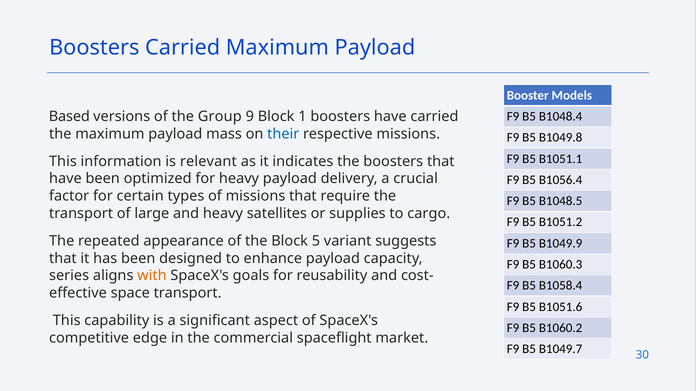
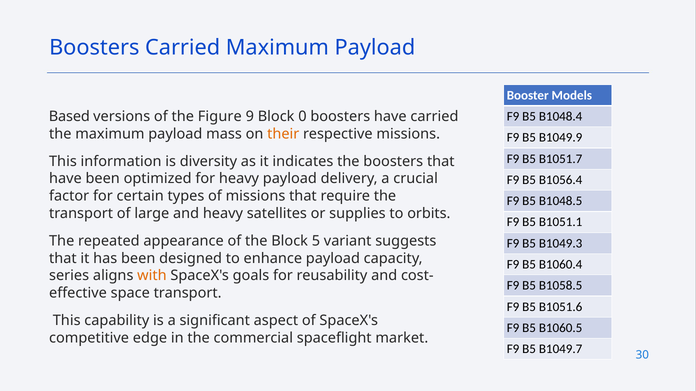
Group: Group -> Figure
1: 1 -> 0
their colour: blue -> orange
B1049.8: B1049.8 -> B1049.9
B1051.1: B1051.1 -> B1051.7
relevant: relevant -> diversity
cargo: cargo -> orbits
B1051.2: B1051.2 -> B1051.1
B1049.9: B1049.9 -> B1049.3
B1060.3: B1060.3 -> B1060.4
B1058.4: B1058.4 -> B1058.5
B1060.2: B1060.2 -> B1060.5
